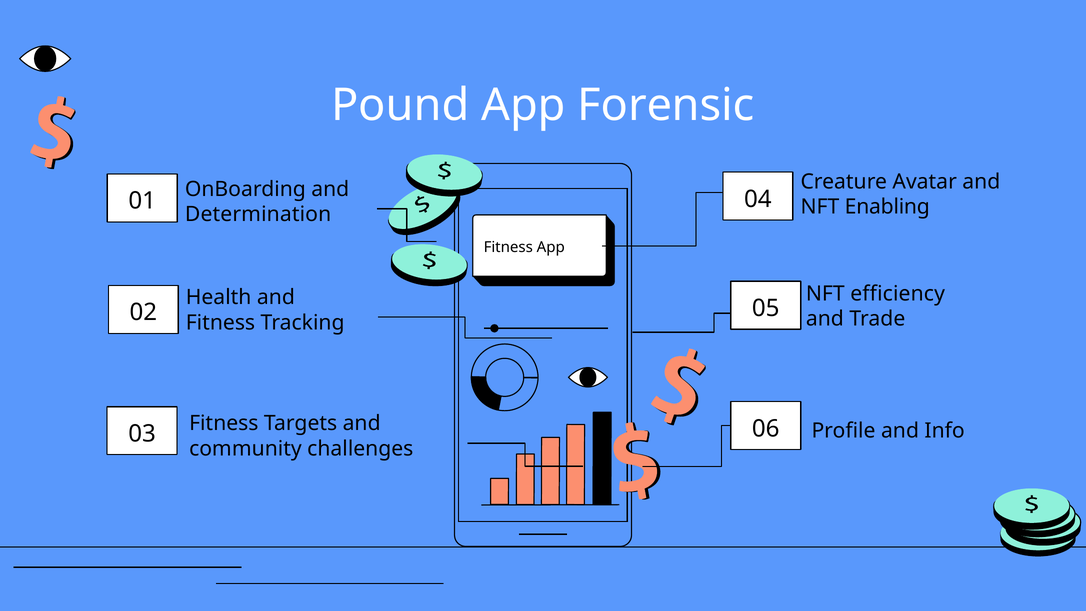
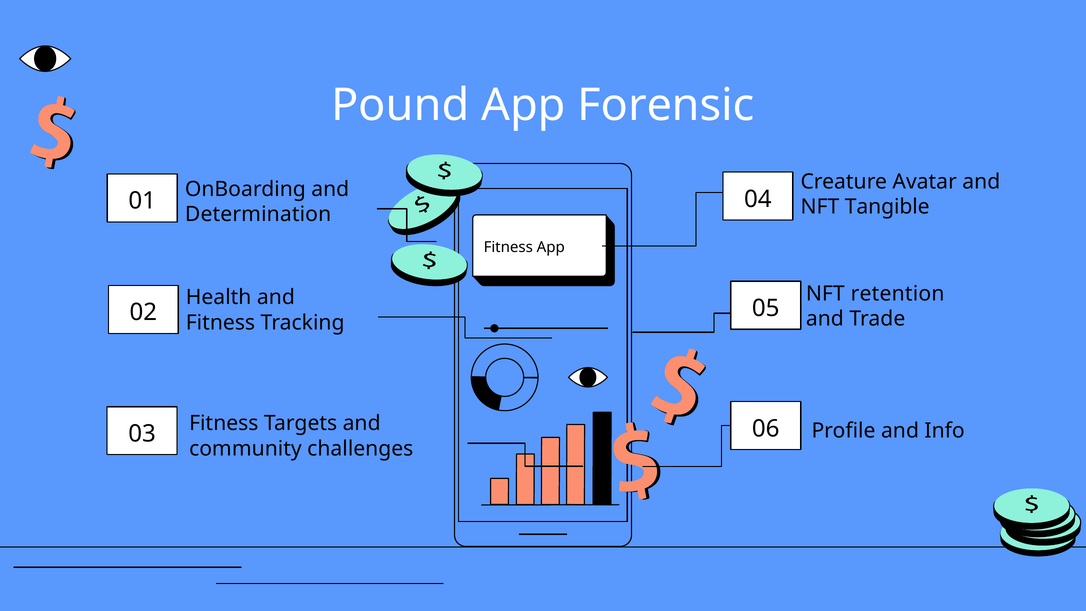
Enabling: Enabling -> Tangible
efficiency: efficiency -> retention
